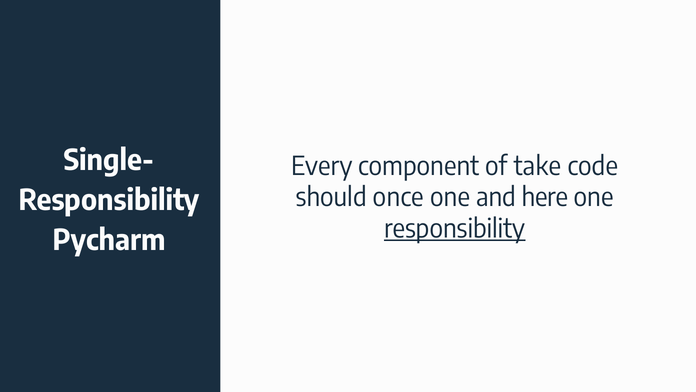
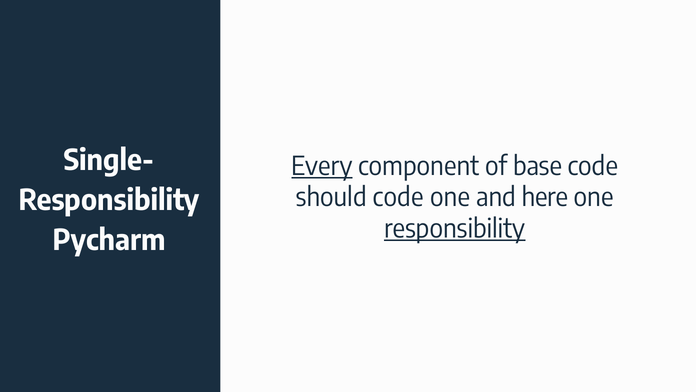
Every underline: none -> present
take: take -> base
should once: once -> code
